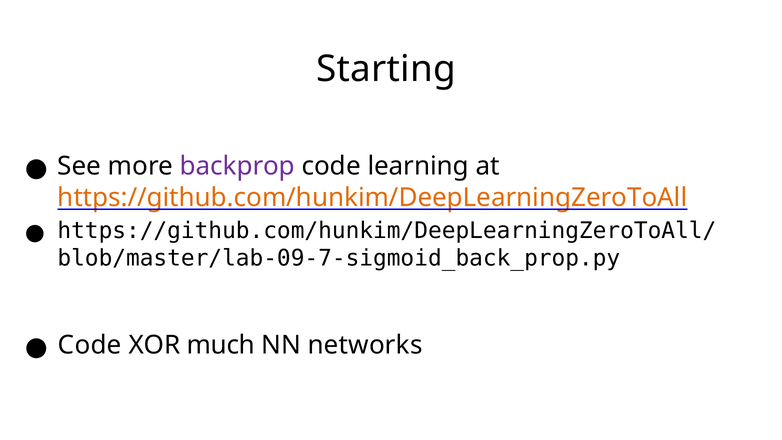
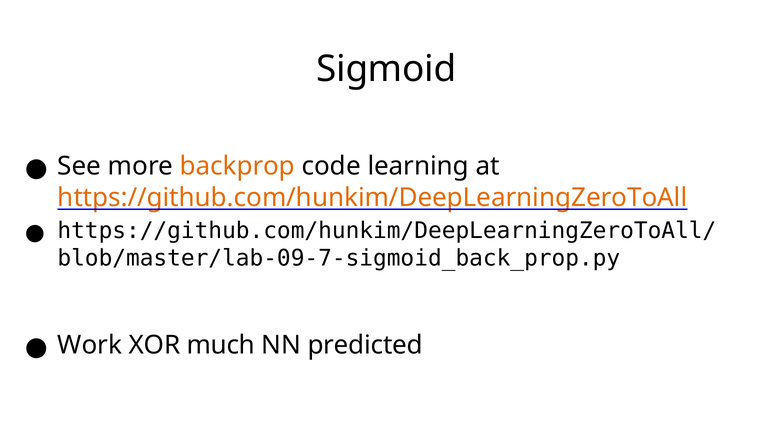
Starting: Starting -> Sigmoid
backprop colour: purple -> orange
Code at (90, 345): Code -> Work
networks: networks -> predicted
